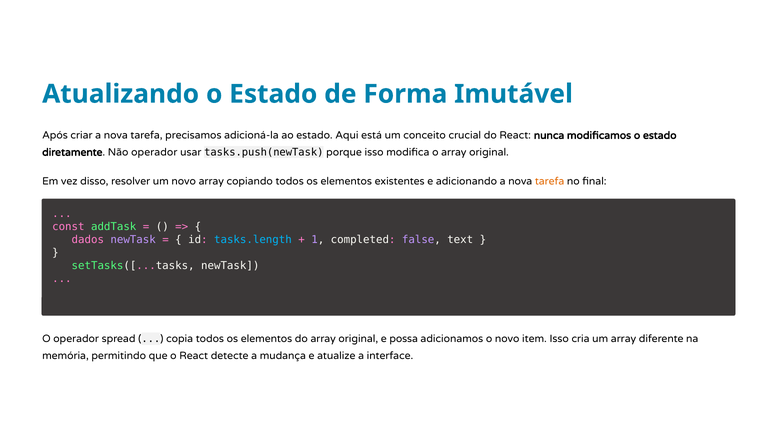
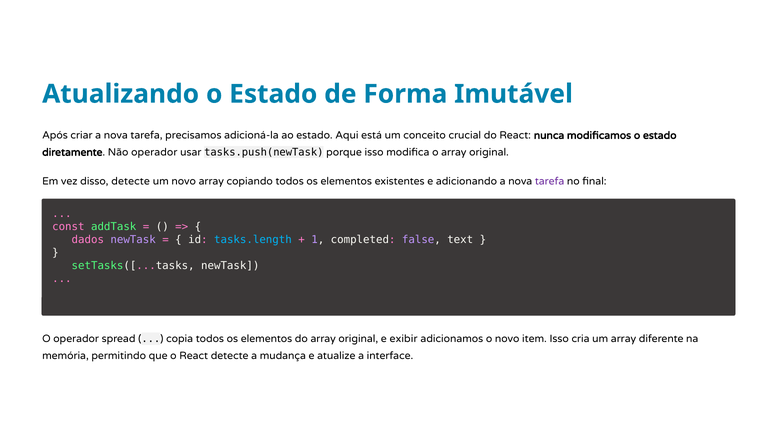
disso resolver: resolver -> detecte
tarefa at (550, 181) colour: orange -> purple
possa: possa -> exibir
